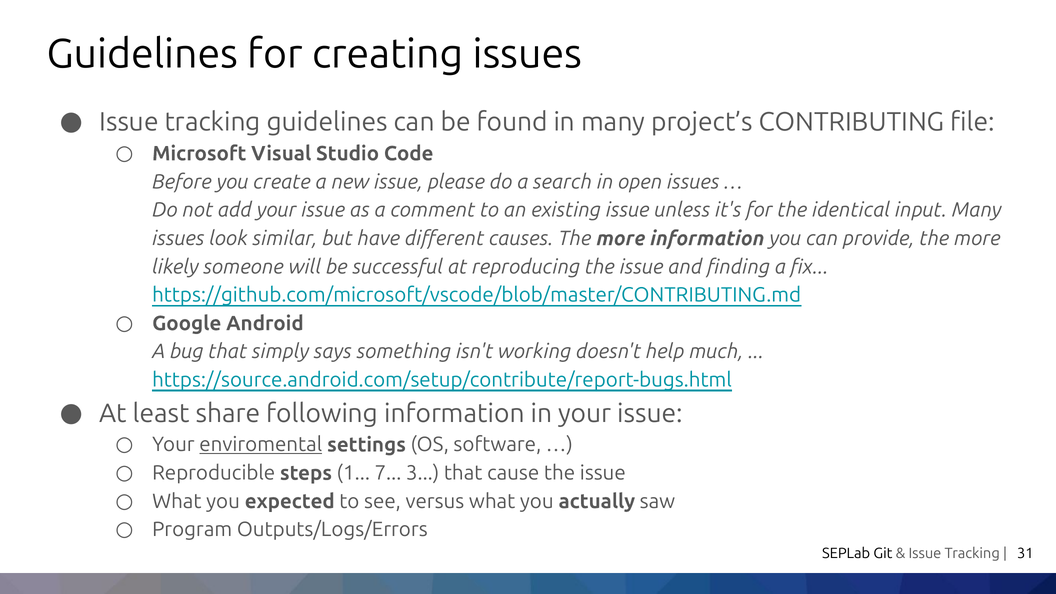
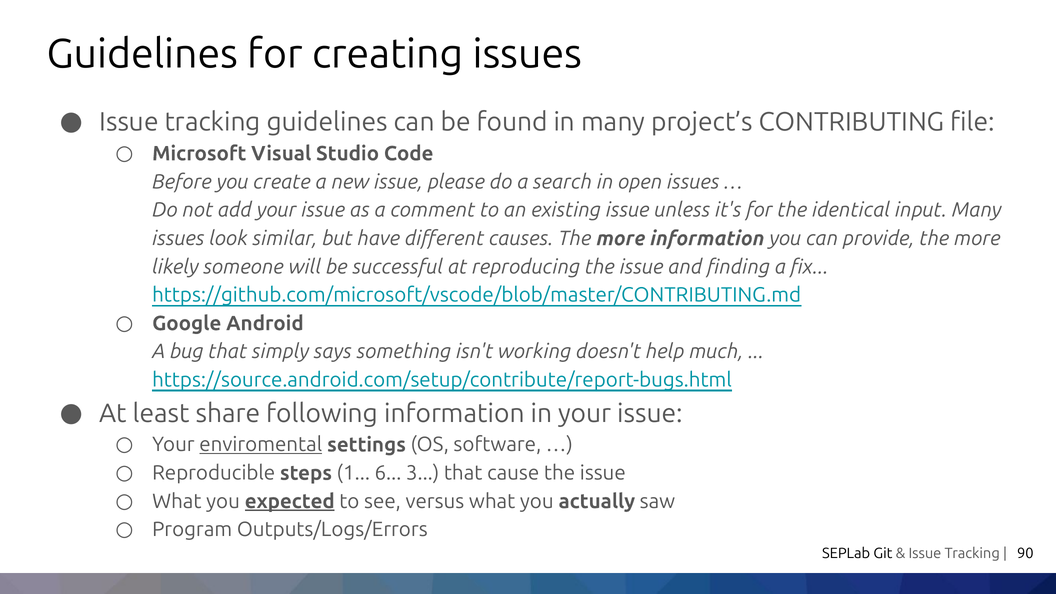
7: 7 -> 6
expected underline: none -> present
31: 31 -> 90
